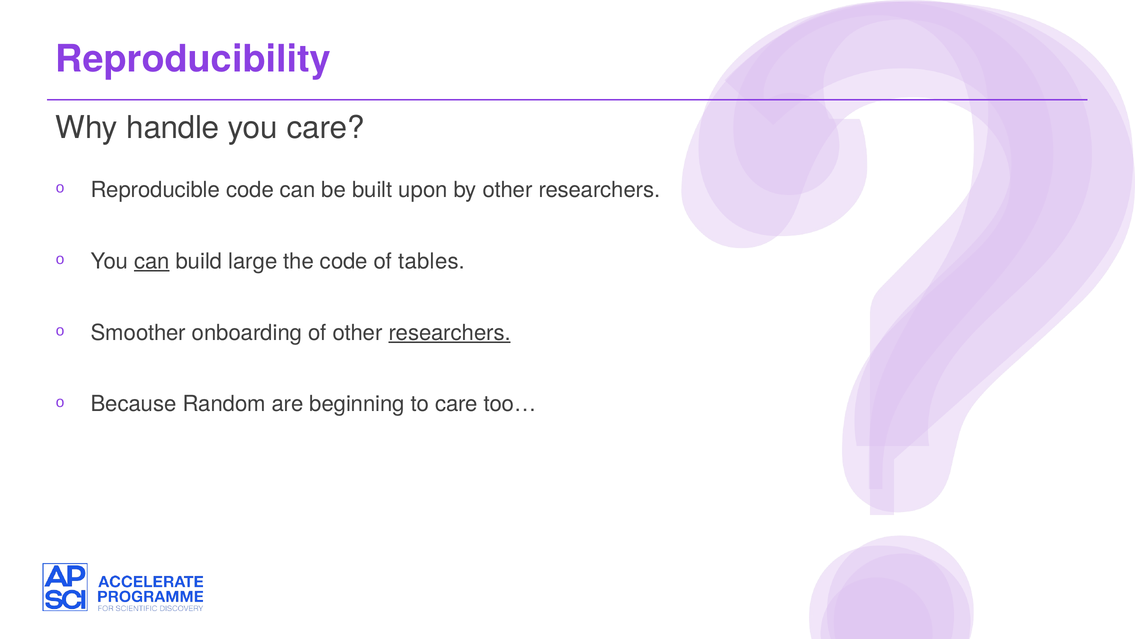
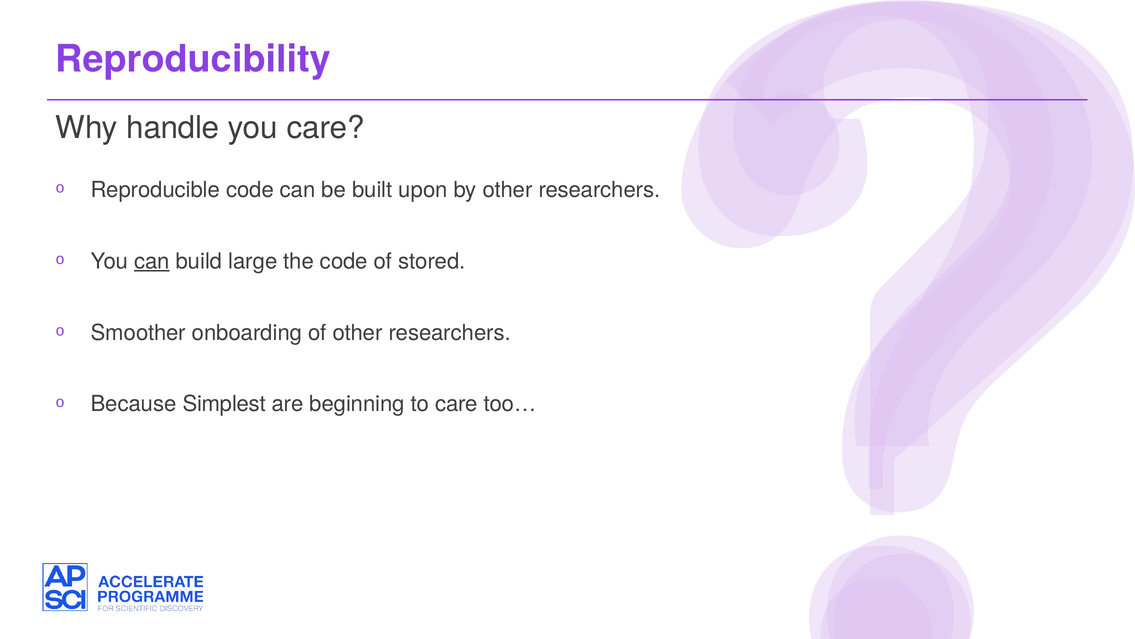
tables: tables -> stored
researchers at (450, 332) underline: present -> none
Random: Random -> Simplest
